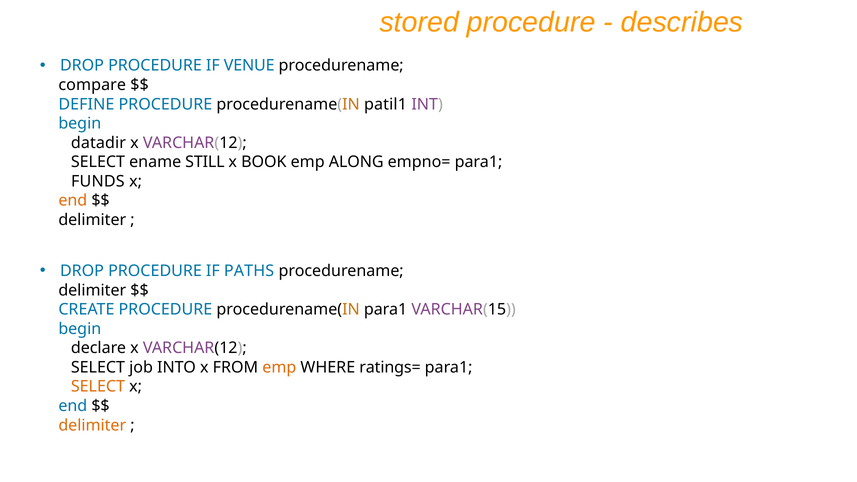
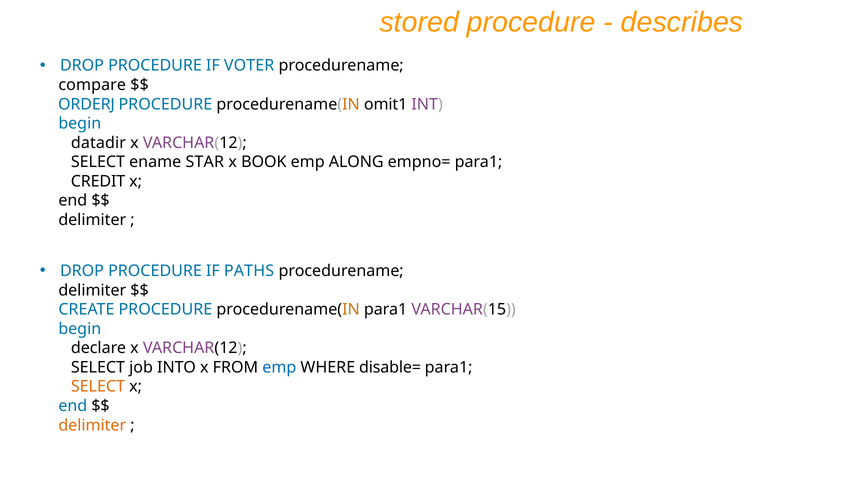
VENUE: VENUE -> VOTER
DEFINE: DEFINE -> ORDERJ
patil1: patil1 -> omit1
STILL: STILL -> STAR
FUNDS: FUNDS -> CREDIT
end at (73, 201) colour: orange -> black
emp at (279, 367) colour: orange -> blue
ratings=: ratings= -> disable=
